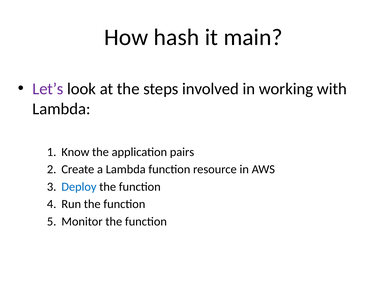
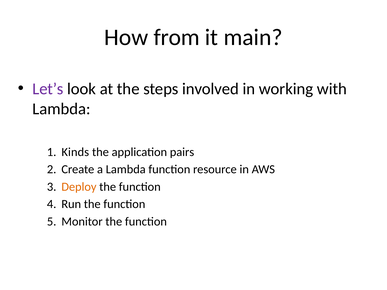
hash: hash -> from
Know: Know -> Kinds
Deploy colour: blue -> orange
